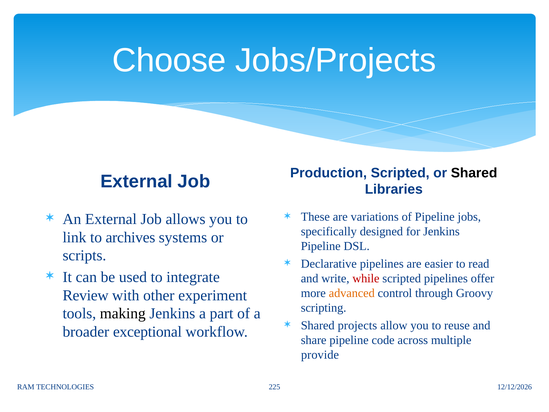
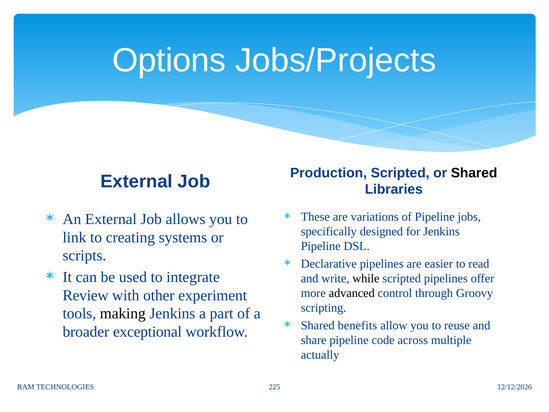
Choose: Choose -> Options
archives: archives -> creating
while colour: red -> black
advanced colour: orange -> black
projects: projects -> benefits
provide: provide -> actually
